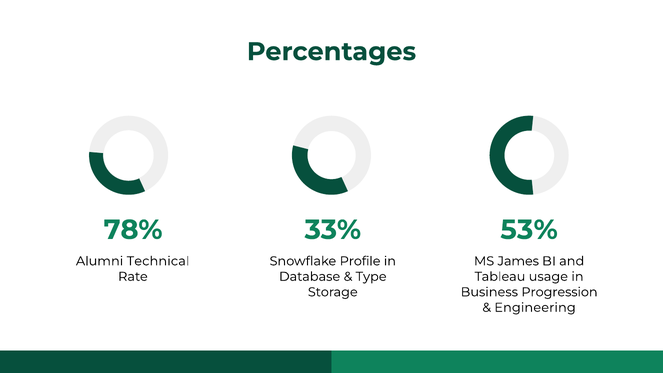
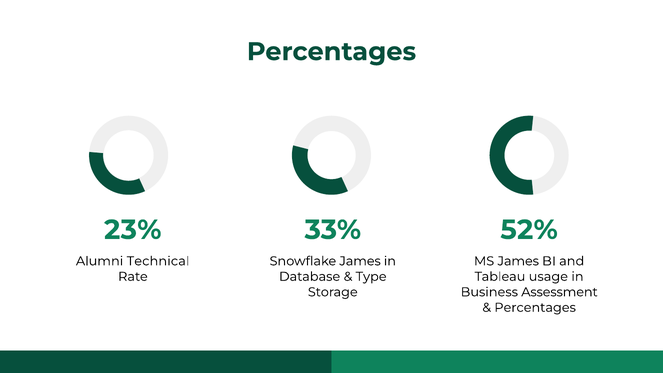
78%: 78% -> 23%
53%: 53% -> 52%
Snowflake Profile: Profile -> James
Progression: Progression -> Assessment
Engineering at (535, 308): Engineering -> Percentages
